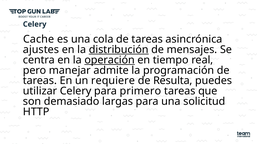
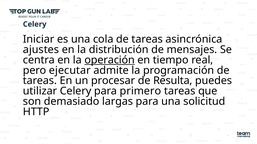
Cache: Cache -> Iniciar
distribución underline: present -> none
manejar: manejar -> ejecutar
requiere: requiere -> procesar
